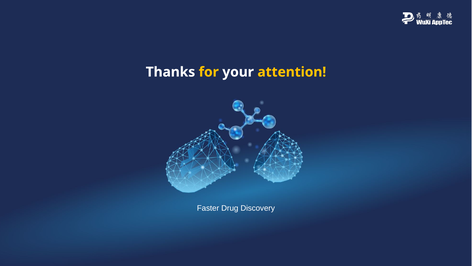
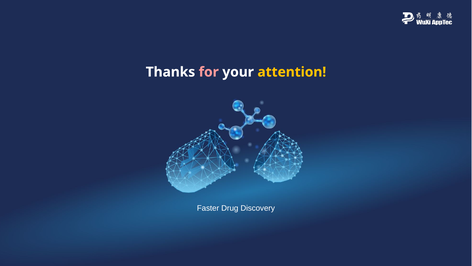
for colour: yellow -> pink
